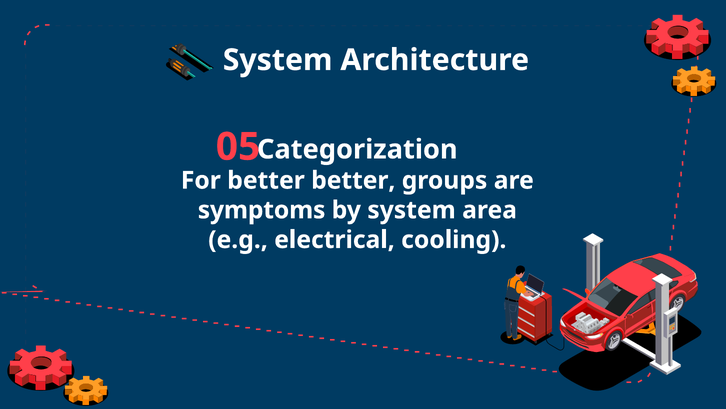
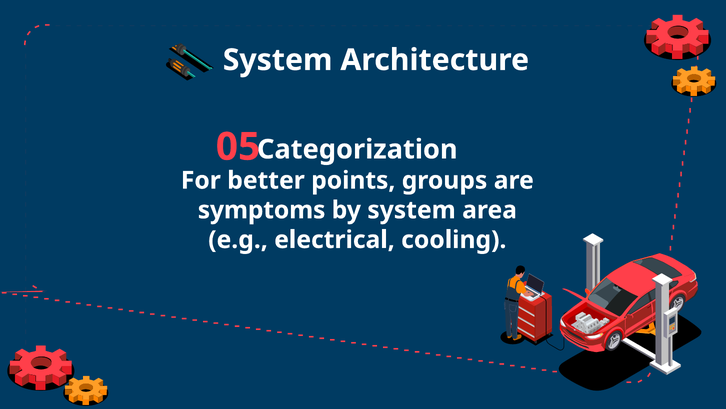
better better: better -> points
